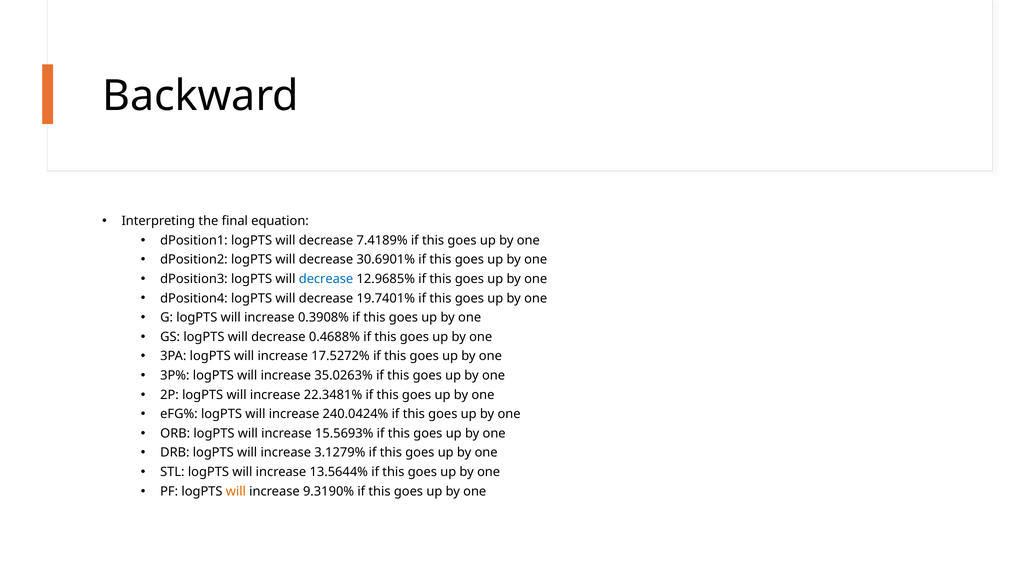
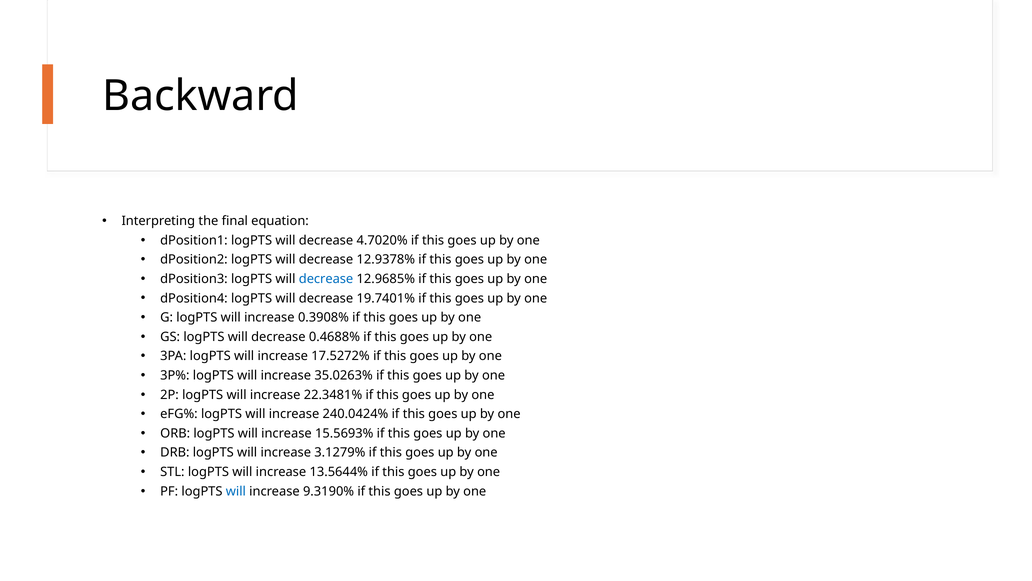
7.4189%: 7.4189% -> 4.7020%
30.6901%: 30.6901% -> 12.9378%
will at (236, 491) colour: orange -> blue
